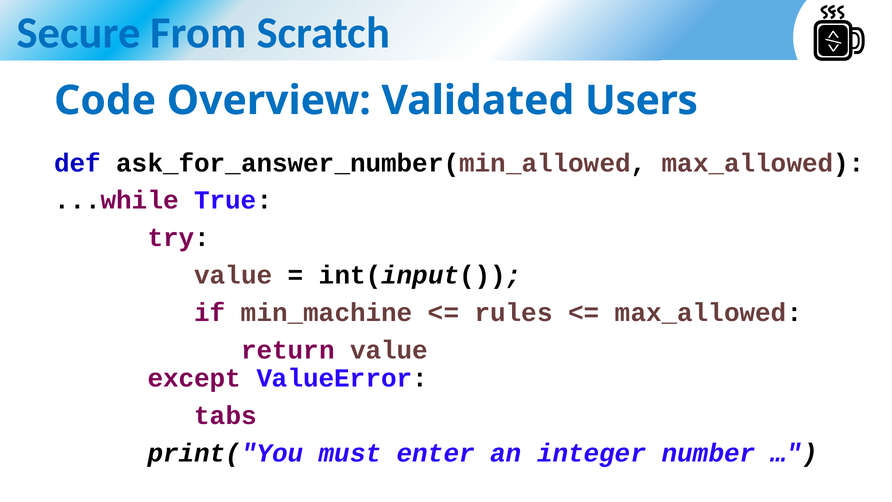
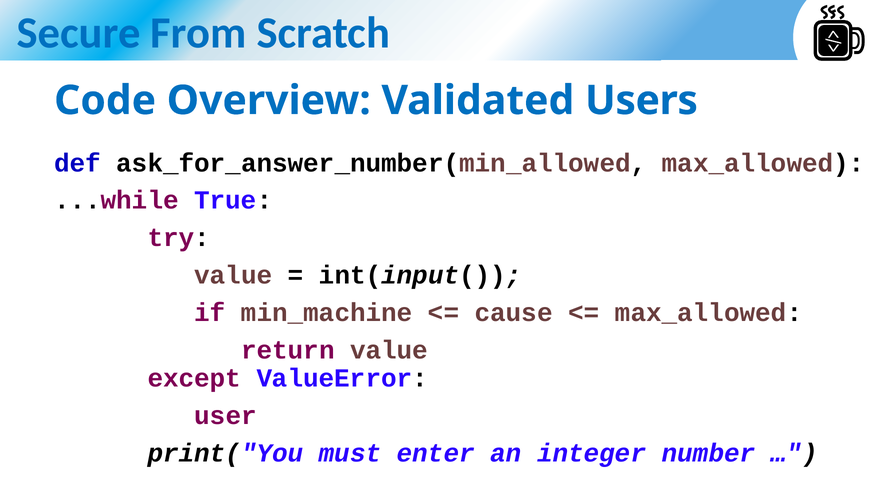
rules: rules -> cause
tabs: tabs -> user
